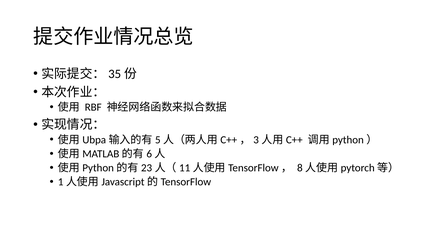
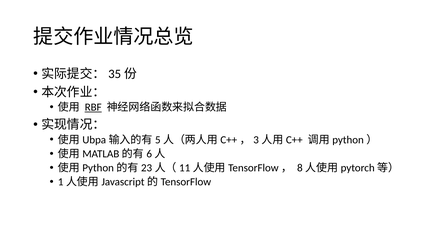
RBF underline: none -> present
